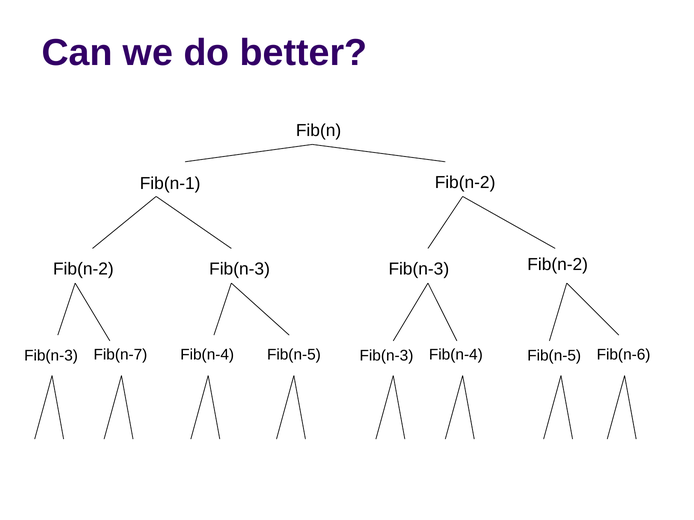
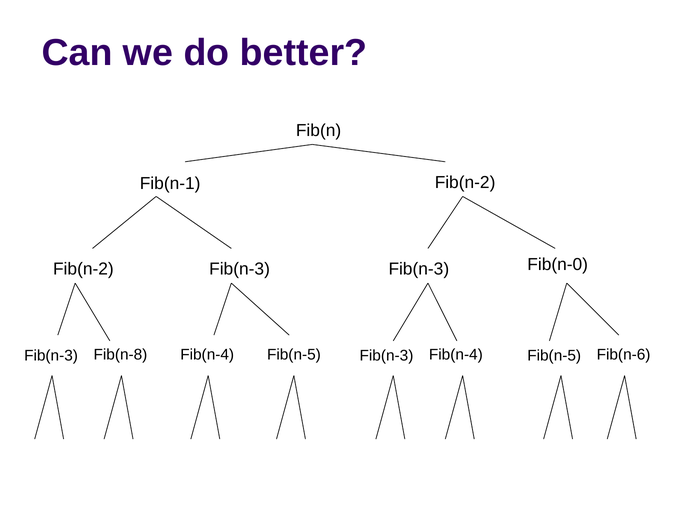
Fib(n-3 Fib(n-2: Fib(n-2 -> Fib(n-0
Fib(n-7: Fib(n-7 -> Fib(n-8
